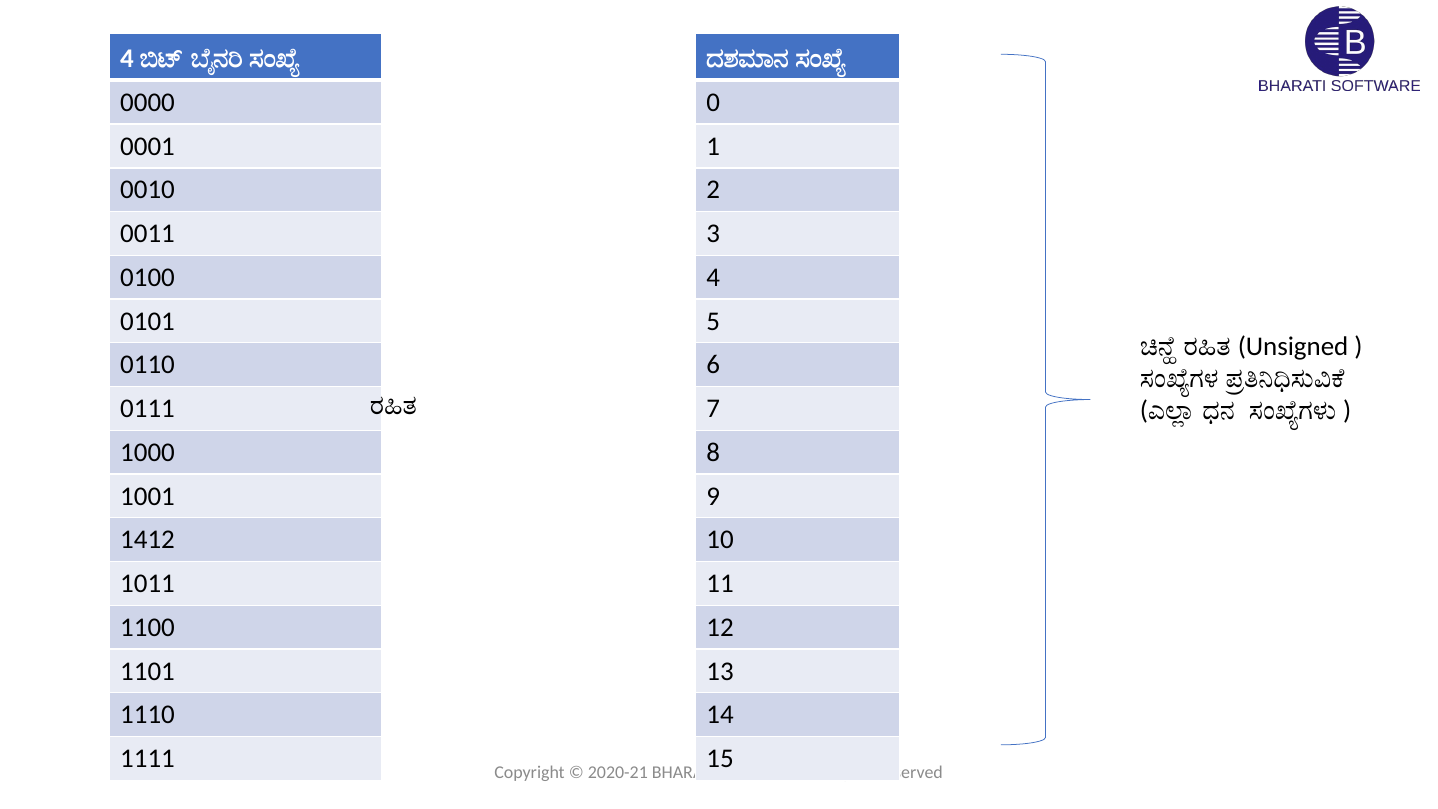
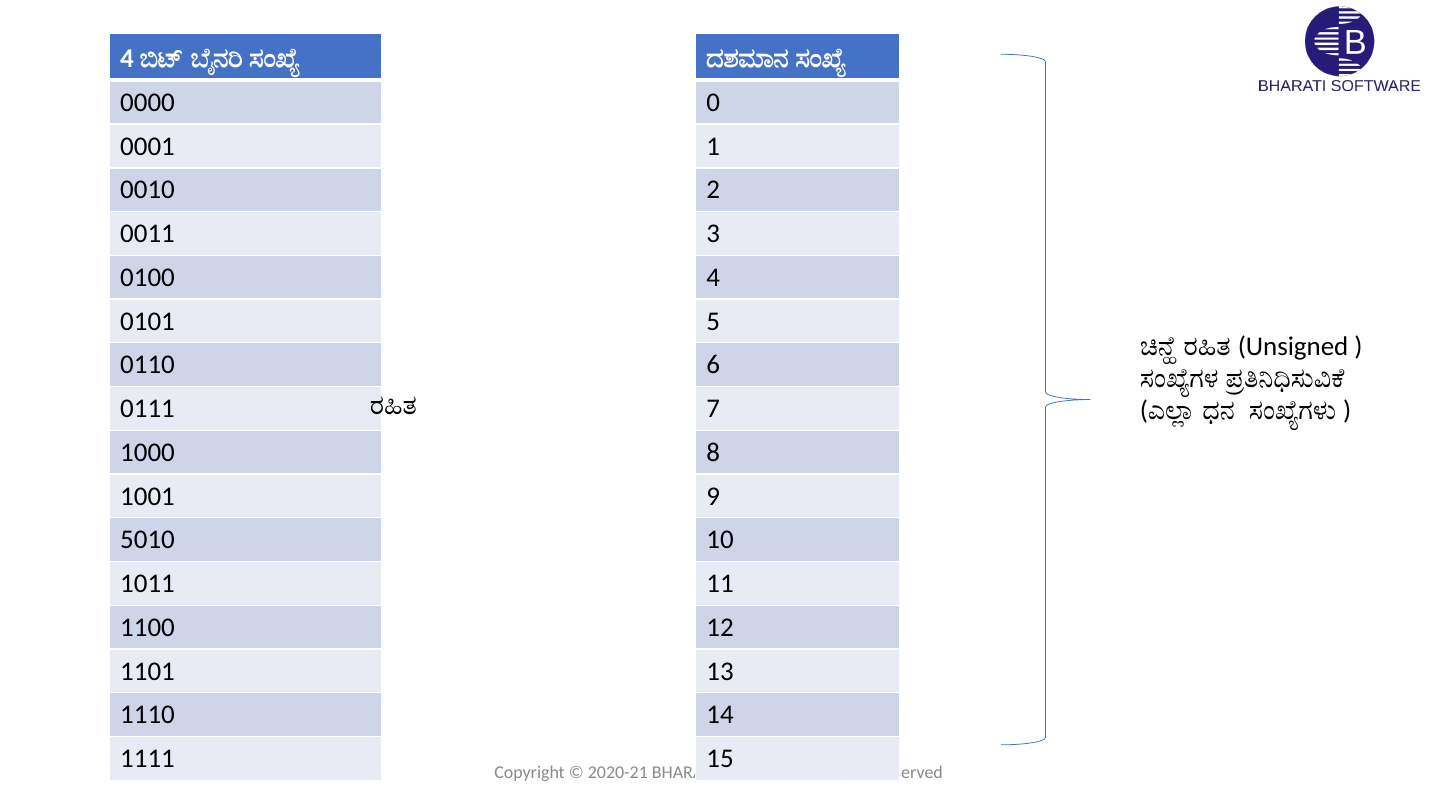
1412: 1412 -> 5010
